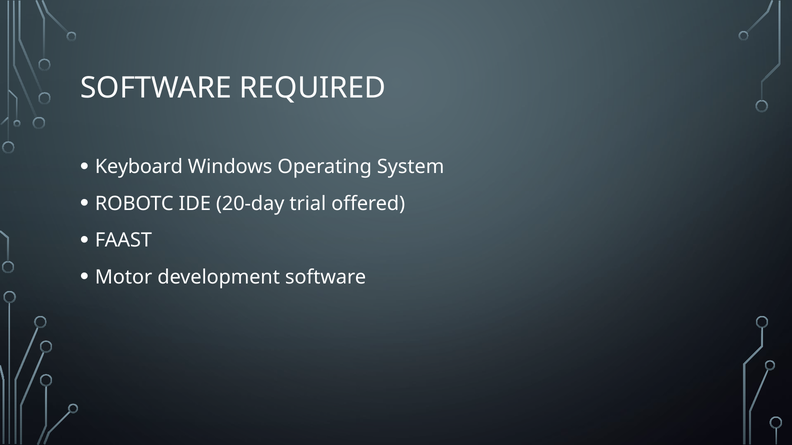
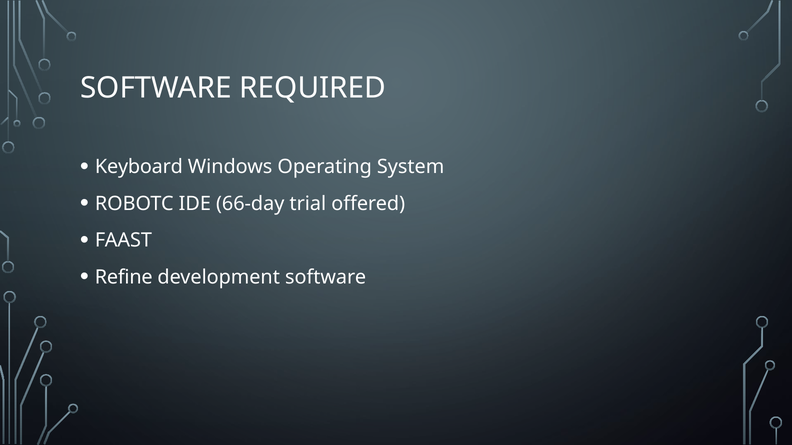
20-day: 20-day -> 66-day
Motor: Motor -> Refine
